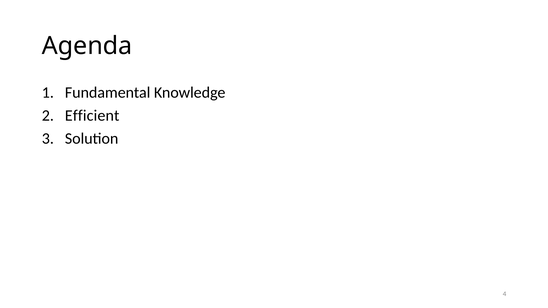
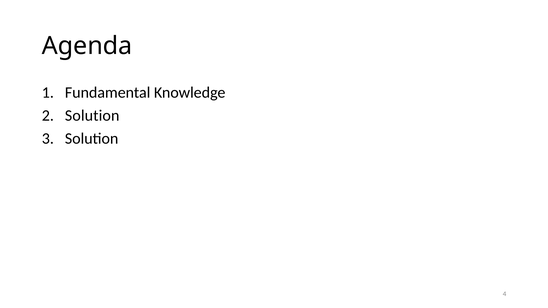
Efficient at (92, 116): Efficient -> Solution
